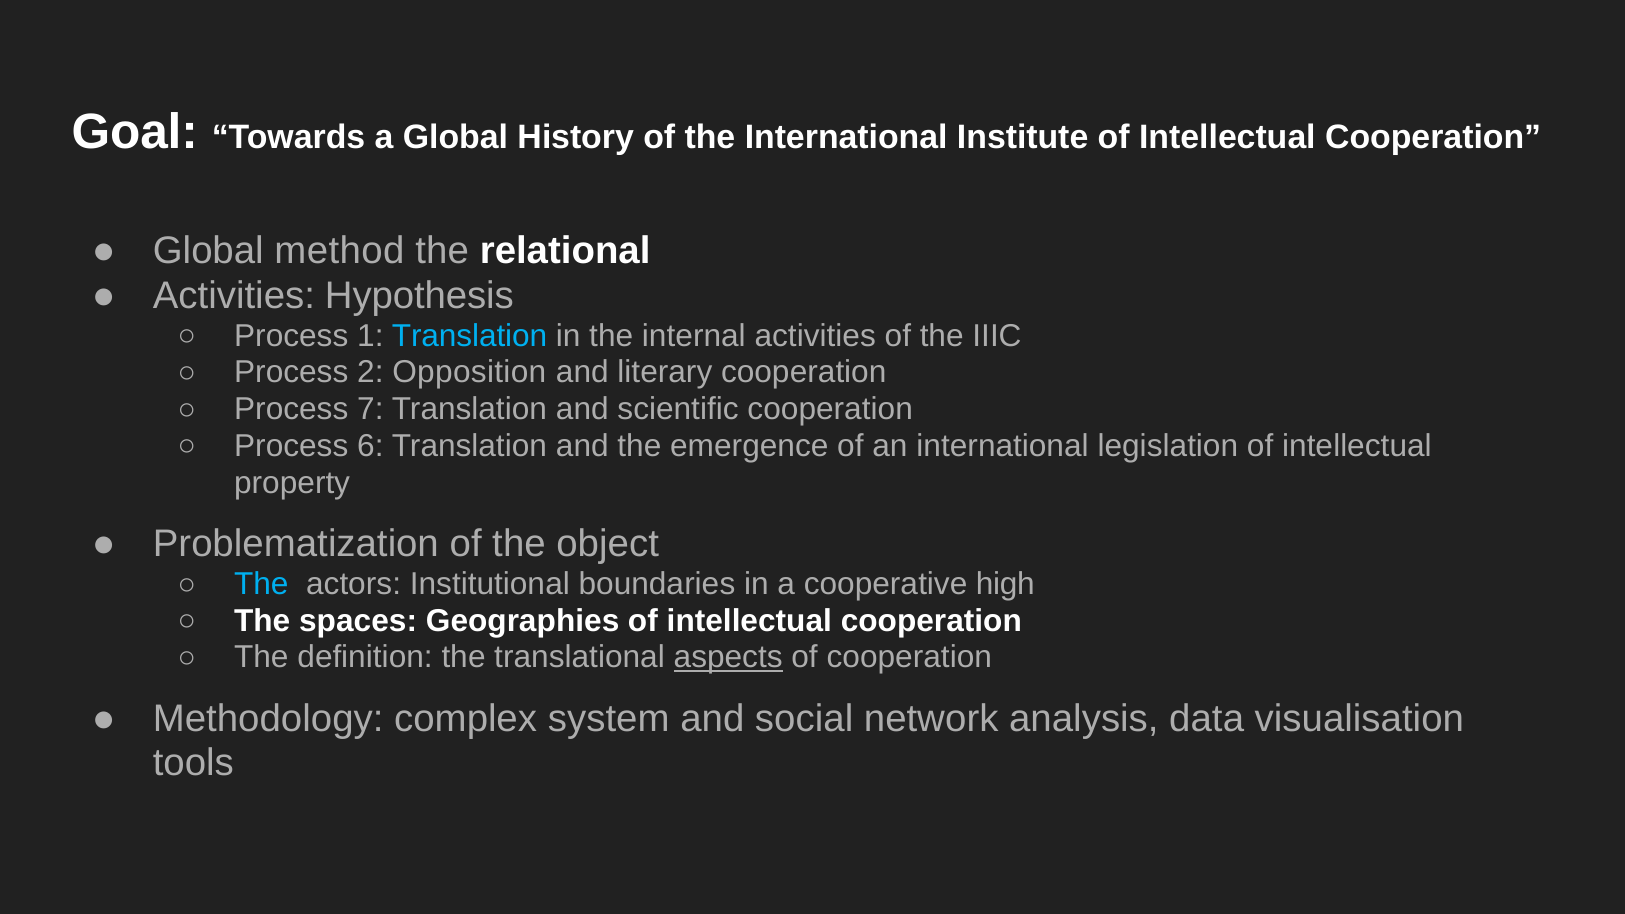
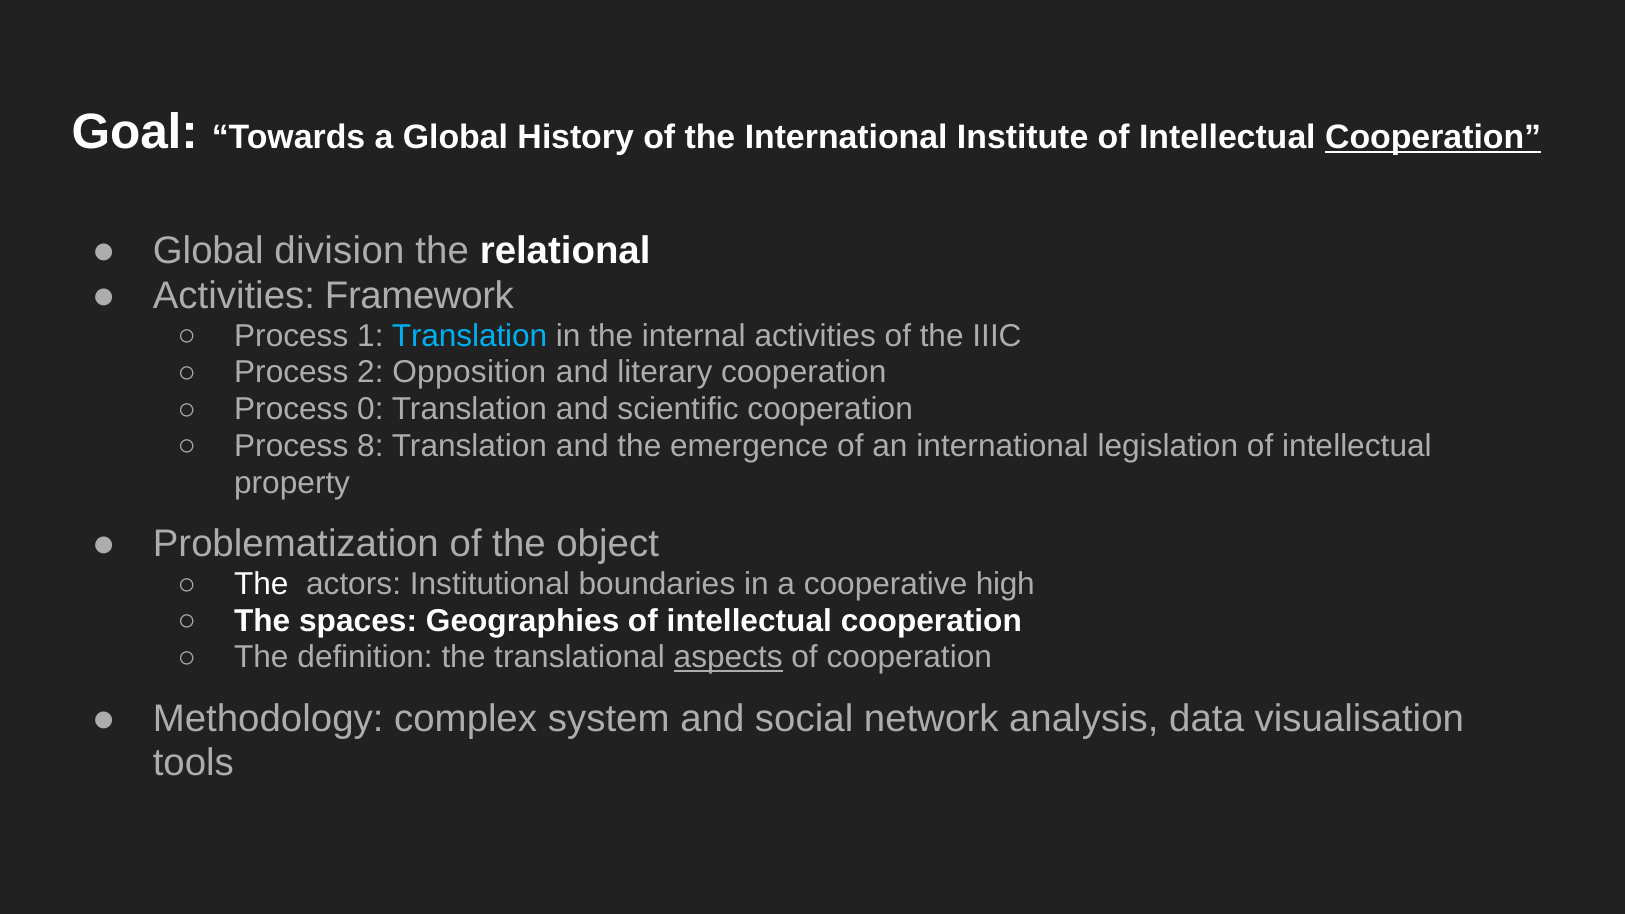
Cooperation at (1433, 137) underline: none -> present
method: method -> division
Hypothesis: Hypothesis -> Framework
7: 7 -> 0
6: 6 -> 8
The at (261, 584) colour: light blue -> white
